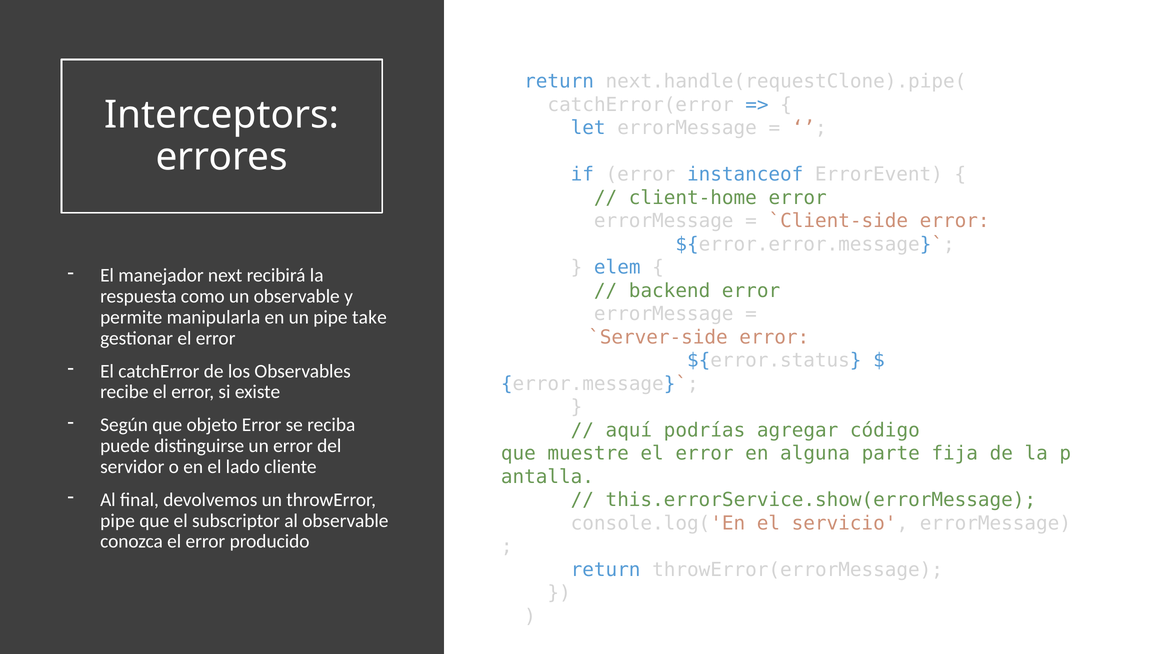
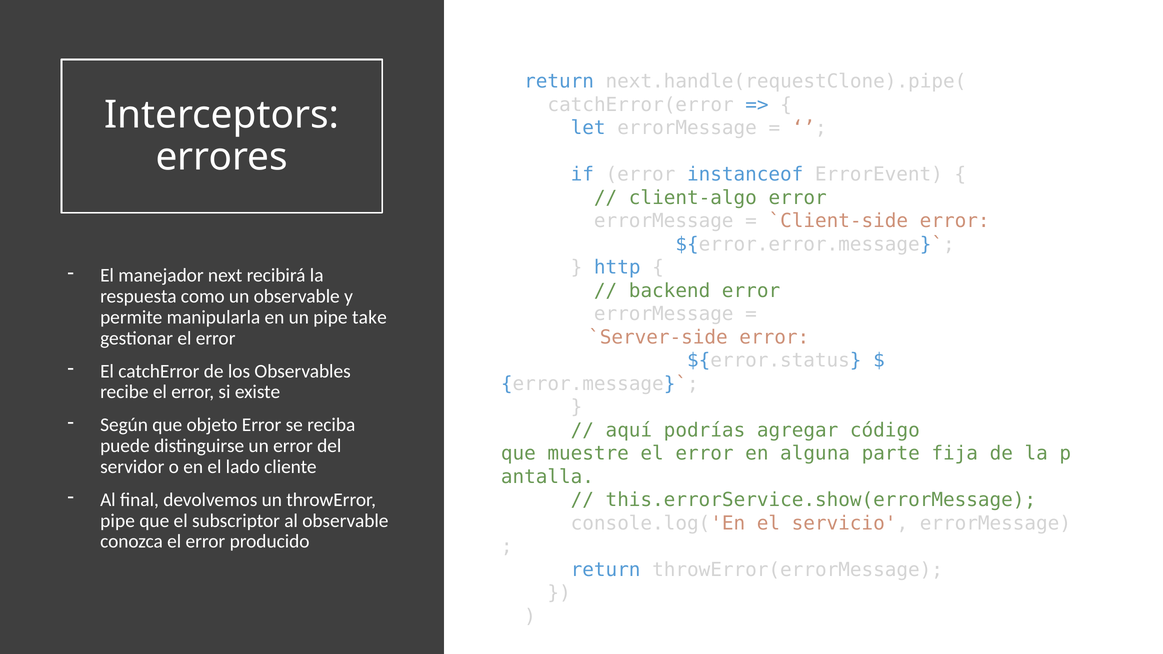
client-home: client-home -> client-algo
elem: elem -> http
